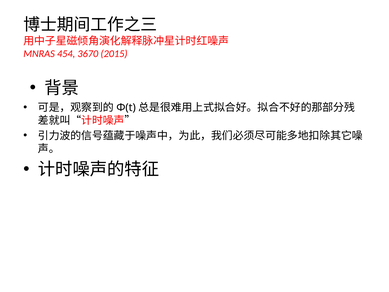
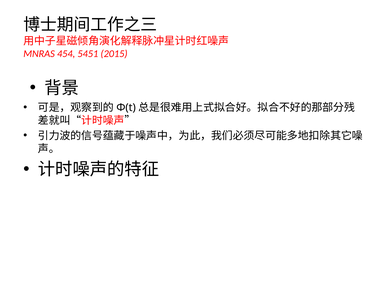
3670: 3670 -> 5451
